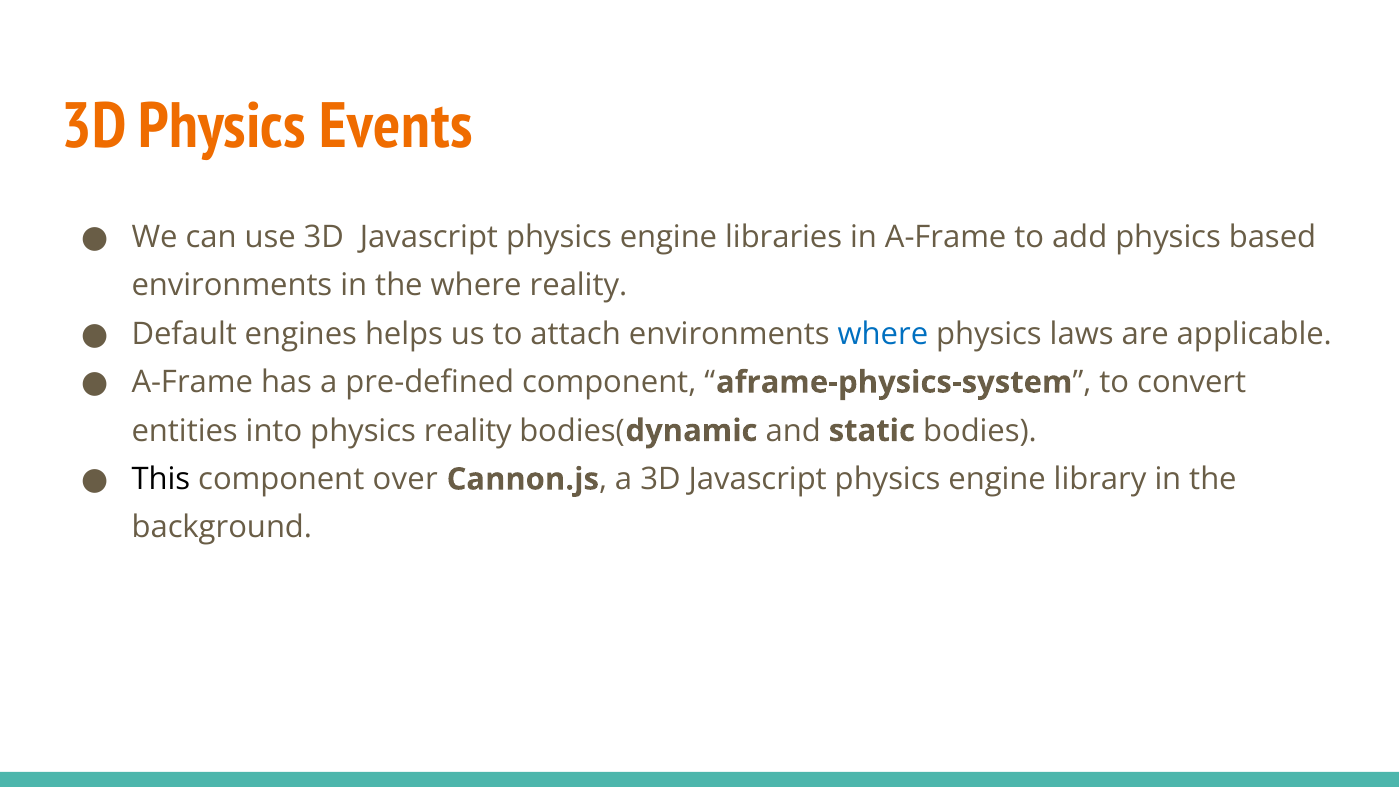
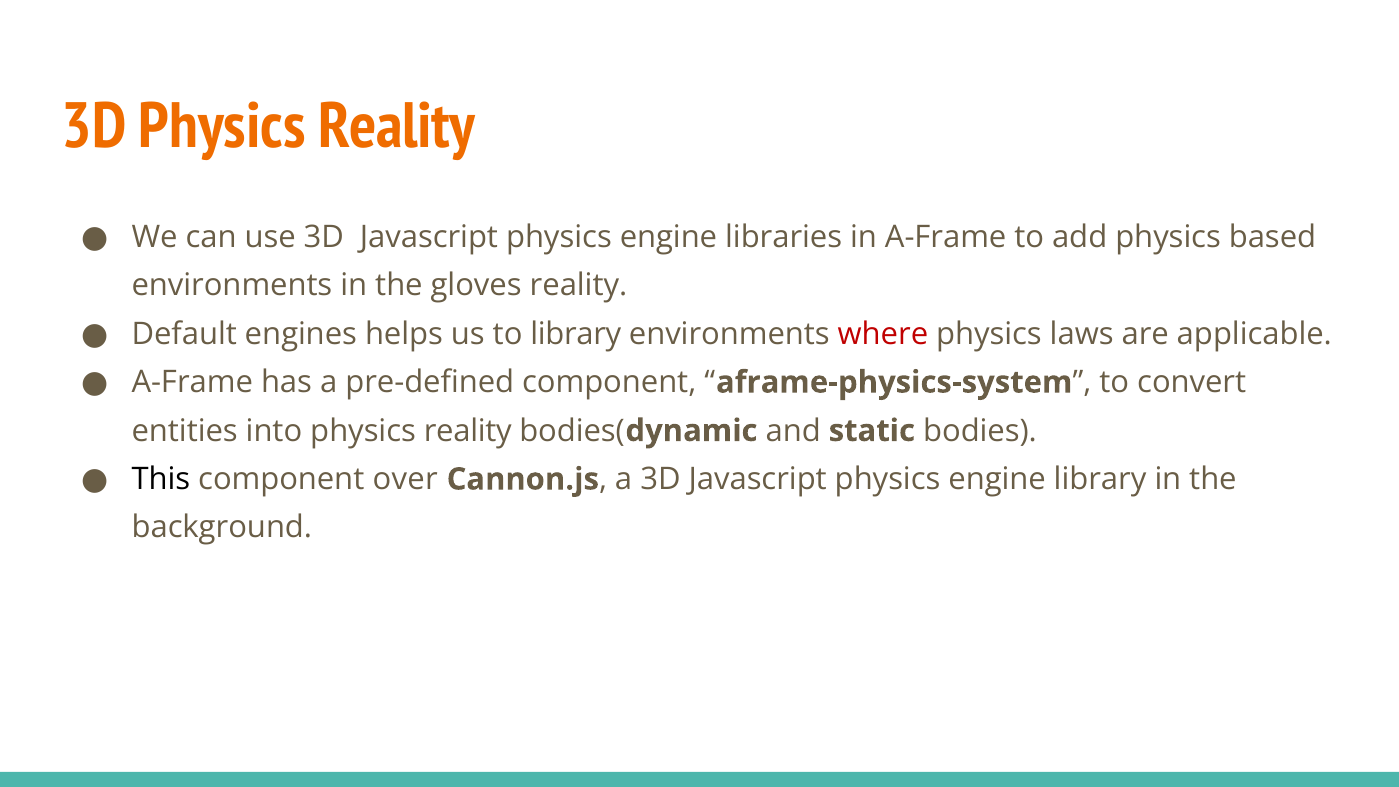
3D Physics Events: Events -> Reality
the where: where -> gloves
to attach: attach -> library
where at (883, 334) colour: blue -> red
